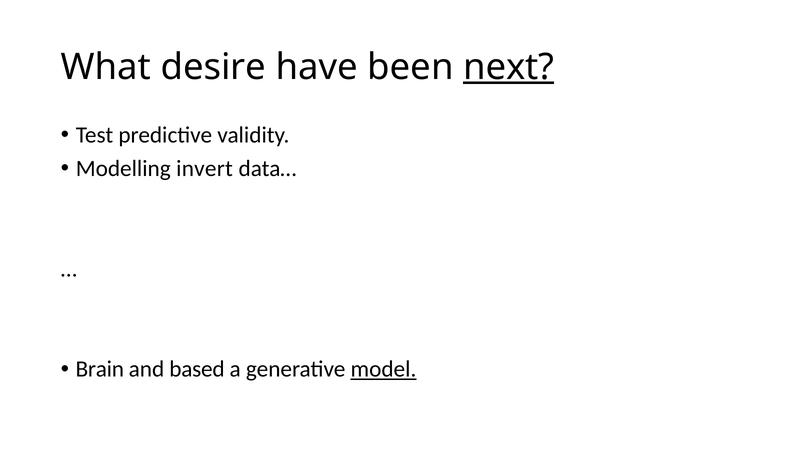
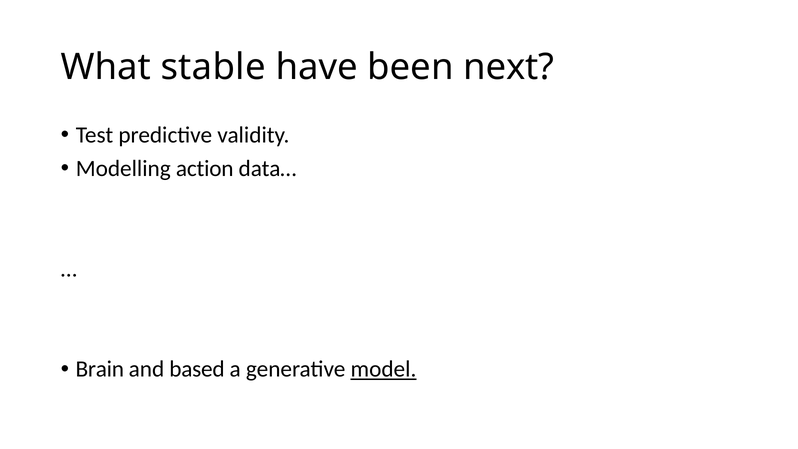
desire: desire -> stable
next underline: present -> none
invert: invert -> action
